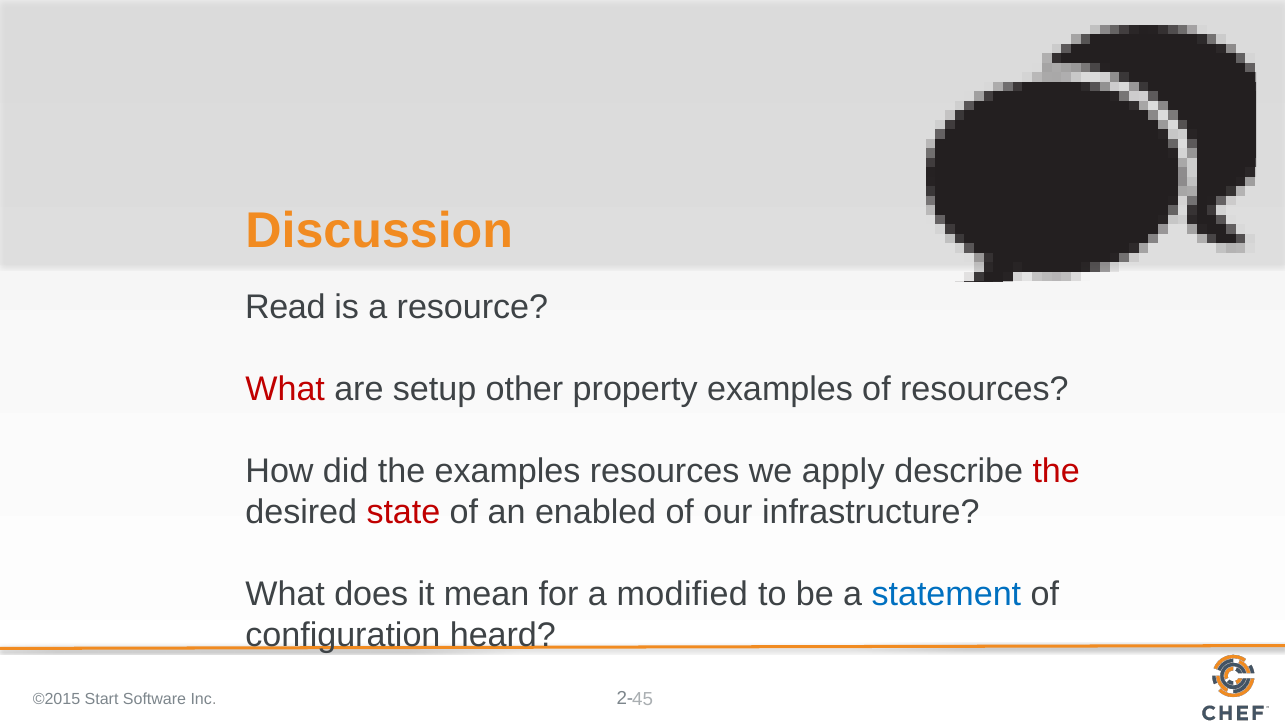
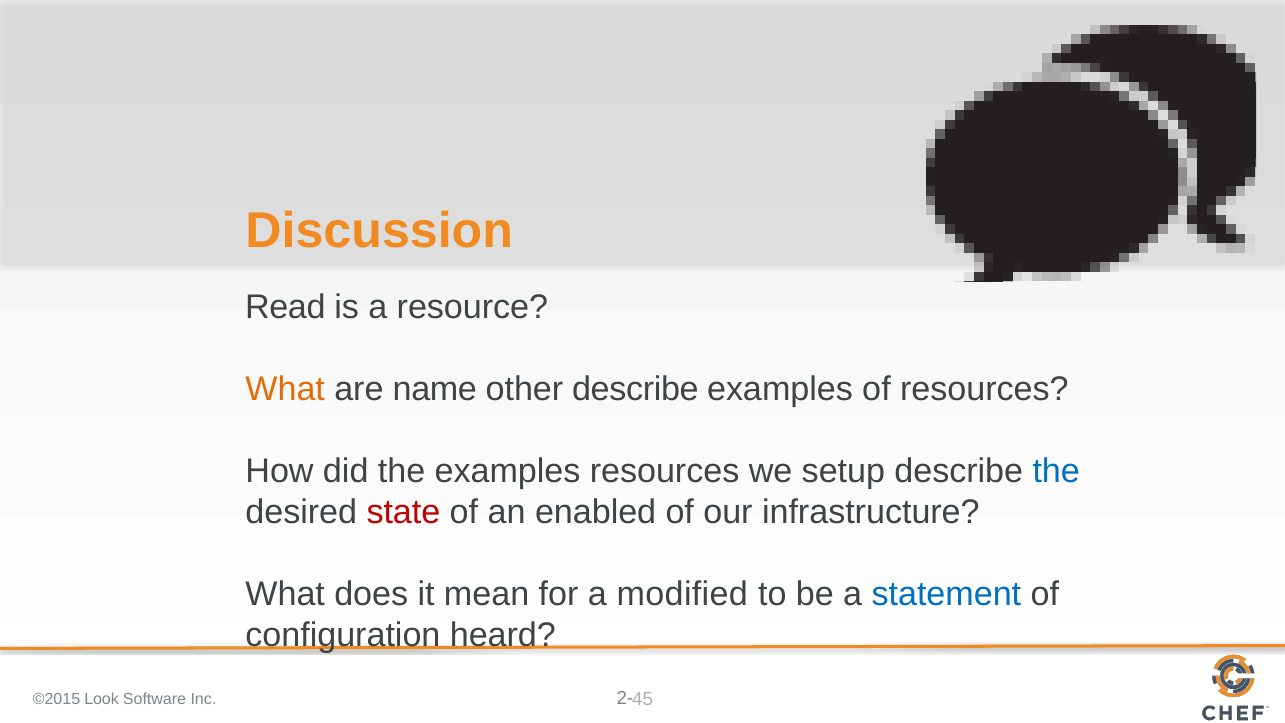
What at (285, 389) colour: red -> orange
setup: setup -> name
other property: property -> describe
apply: apply -> setup
the at (1056, 471) colour: red -> blue
Start: Start -> Look
